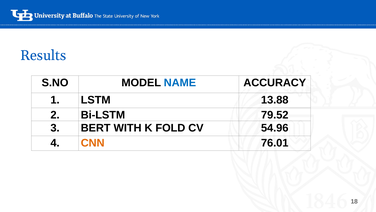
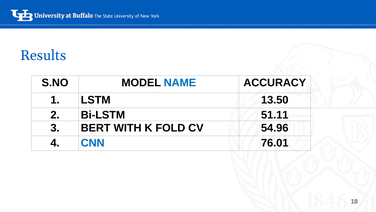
13.88: 13.88 -> 13.50
79.52: 79.52 -> 51.11
CNN colour: orange -> blue
